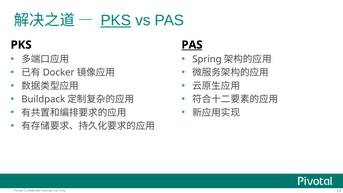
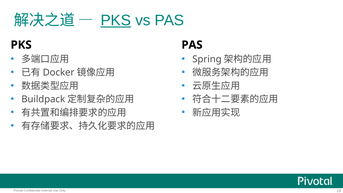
PAS at (192, 45) underline: present -> none
